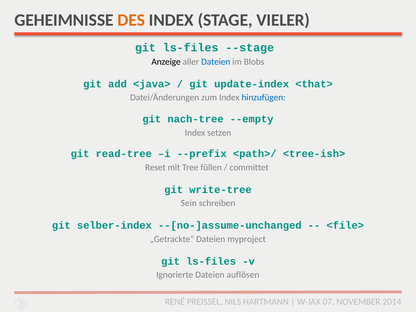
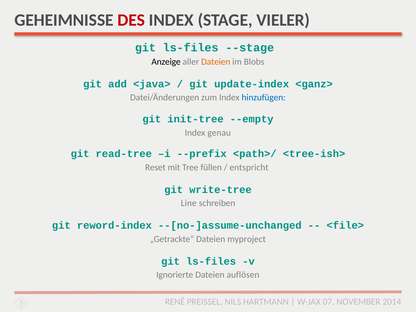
DES colour: orange -> red
Dateien at (216, 62) colour: blue -> orange
<that>: <that> -> <ganz>
nach-tree: nach-tree -> init-tree
setzen: setzen -> genau
committet: committet -> entspricht
Sein: Sein -> Line
selber-index: selber-index -> reword-index
